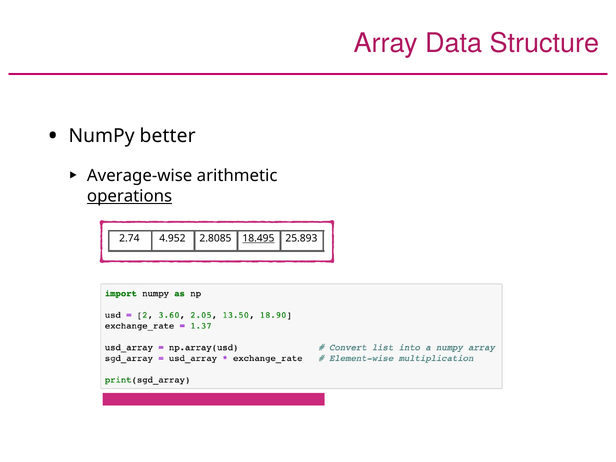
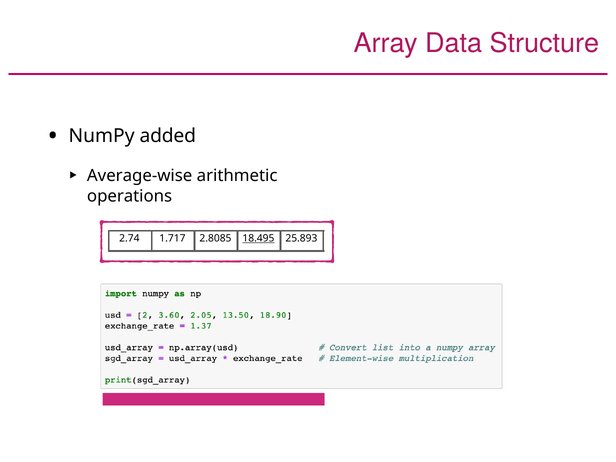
better: better -> added
operations underline: present -> none
4.952: 4.952 -> 1.717
